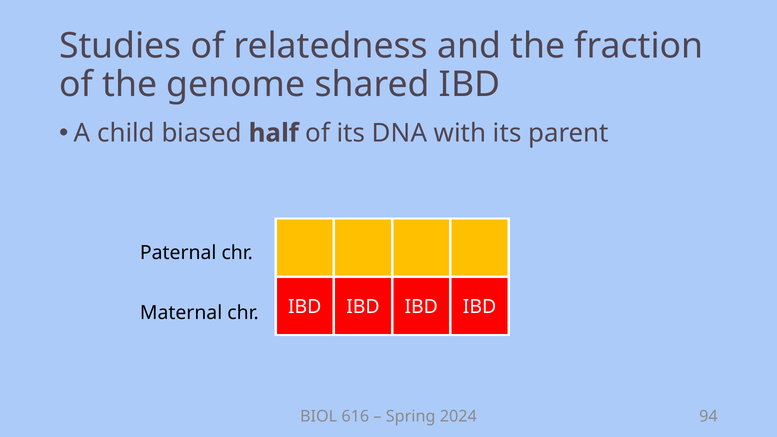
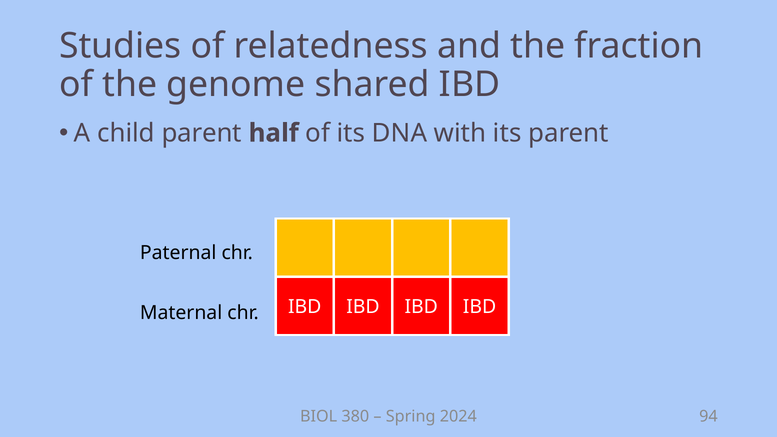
child biased: biased -> parent
616: 616 -> 380
